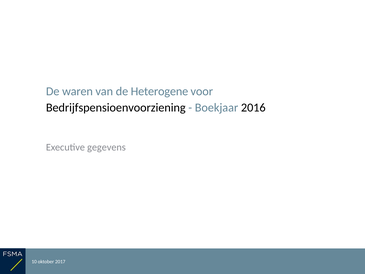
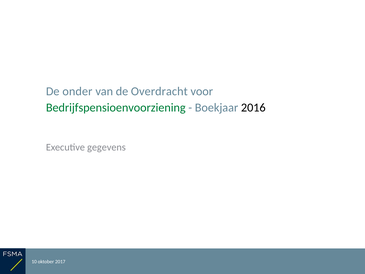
waren: waren -> onder
Heterogene: Heterogene -> Overdracht
Bedrijfspensioenvoorziening colour: black -> green
